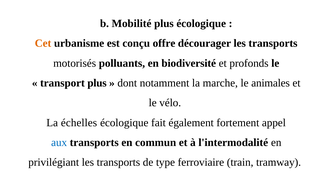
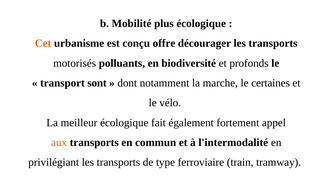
transport plus: plus -> sont
animales: animales -> certaines
échelles: échelles -> meilleur
aux colour: blue -> orange
